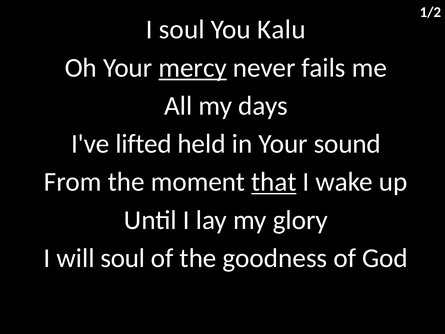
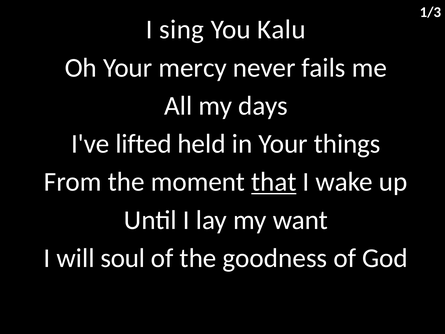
1/2: 1/2 -> 1/3
I soul: soul -> sing
mercy underline: present -> none
sound: sound -> things
glory: glory -> want
